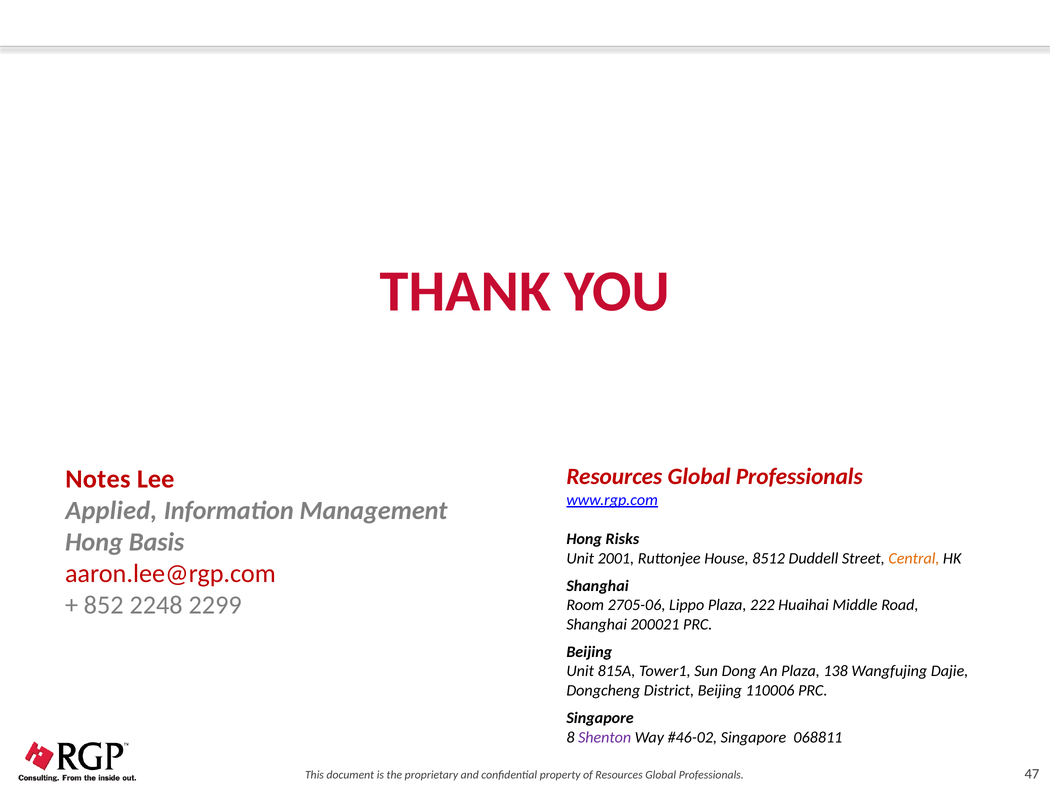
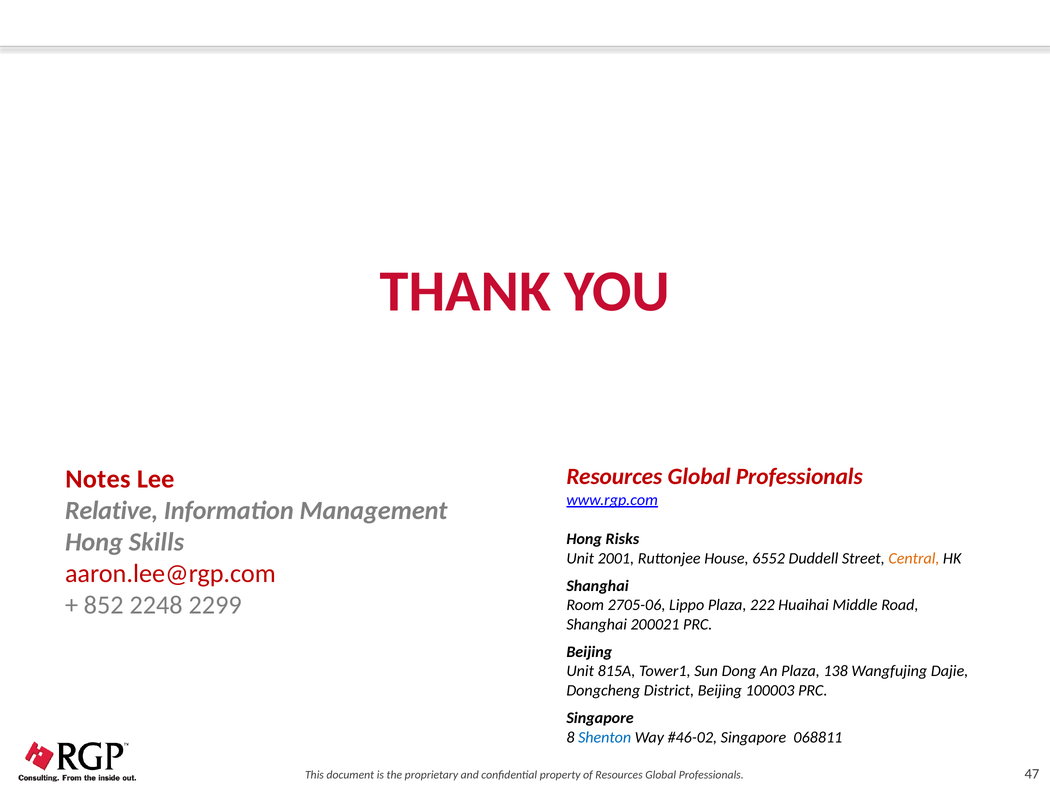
Applied: Applied -> Relative
Basis: Basis -> Skills
8512: 8512 -> 6552
110006: 110006 -> 100003
Shenton colour: purple -> blue
